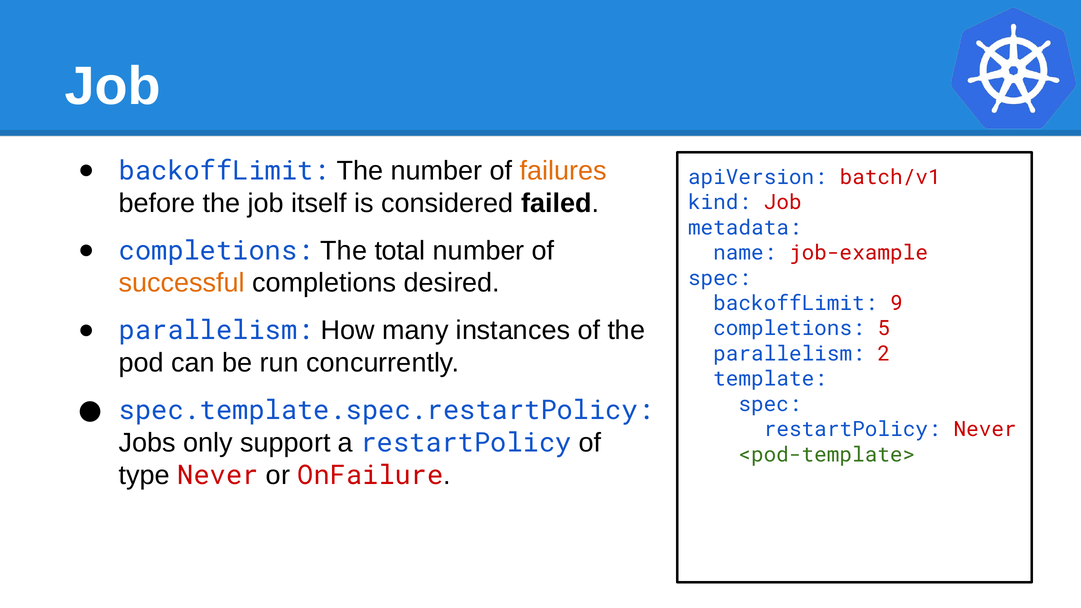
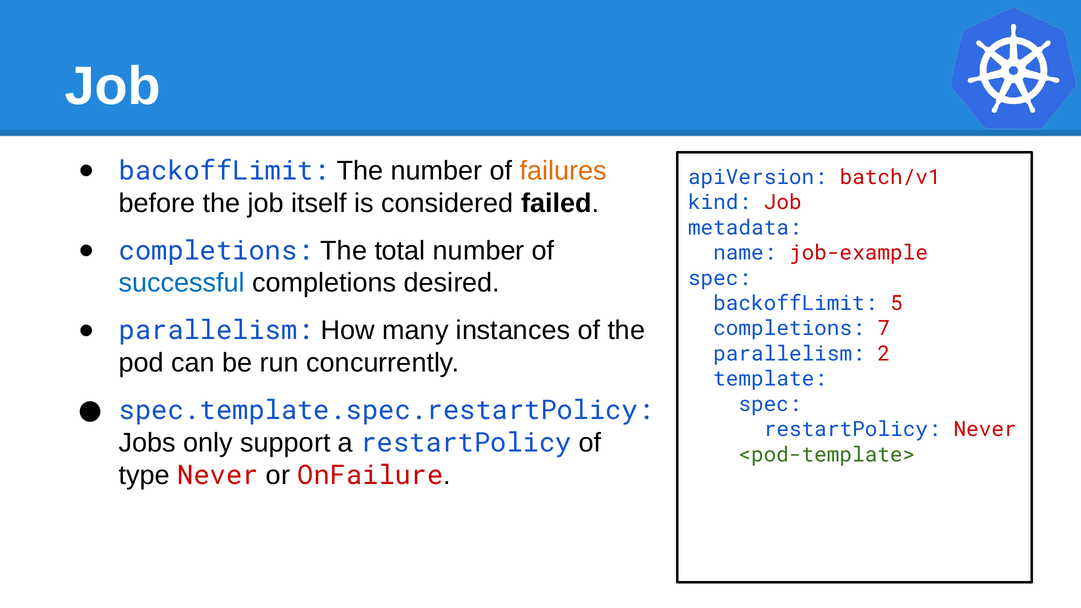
successful colour: orange -> blue
9: 9 -> 5
5: 5 -> 7
